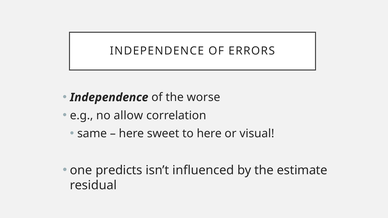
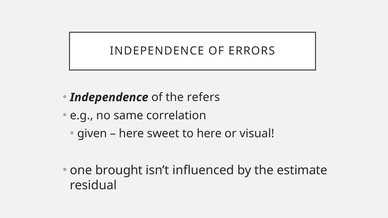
worse: worse -> refers
allow: allow -> same
same: same -> given
predicts: predicts -> brought
